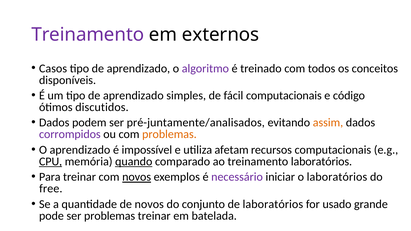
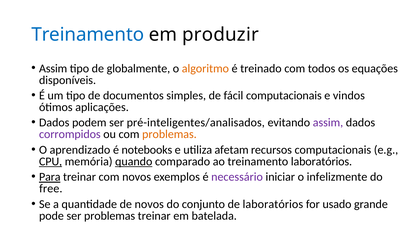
Treinamento at (88, 35) colour: purple -> blue
externos: externos -> produzir
Casos at (53, 68): Casos -> Assim
aprendizado at (138, 68): aprendizado -> globalmente
algoritmo colour: purple -> orange
conceitos: conceitos -> equações
um tipo de aprendizado: aprendizado -> documentos
código: código -> vindos
discutidos: discutidos -> aplicações
pré-juntamente/analisados: pré-juntamente/analisados -> pré-inteligentes/analisados
assim at (328, 123) colour: orange -> purple
impossível: impossível -> notebooks
Para underline: none -> present
novos at (137, 177) underline: present -> none
o laboratórios: laboratórios -> infelizmente
